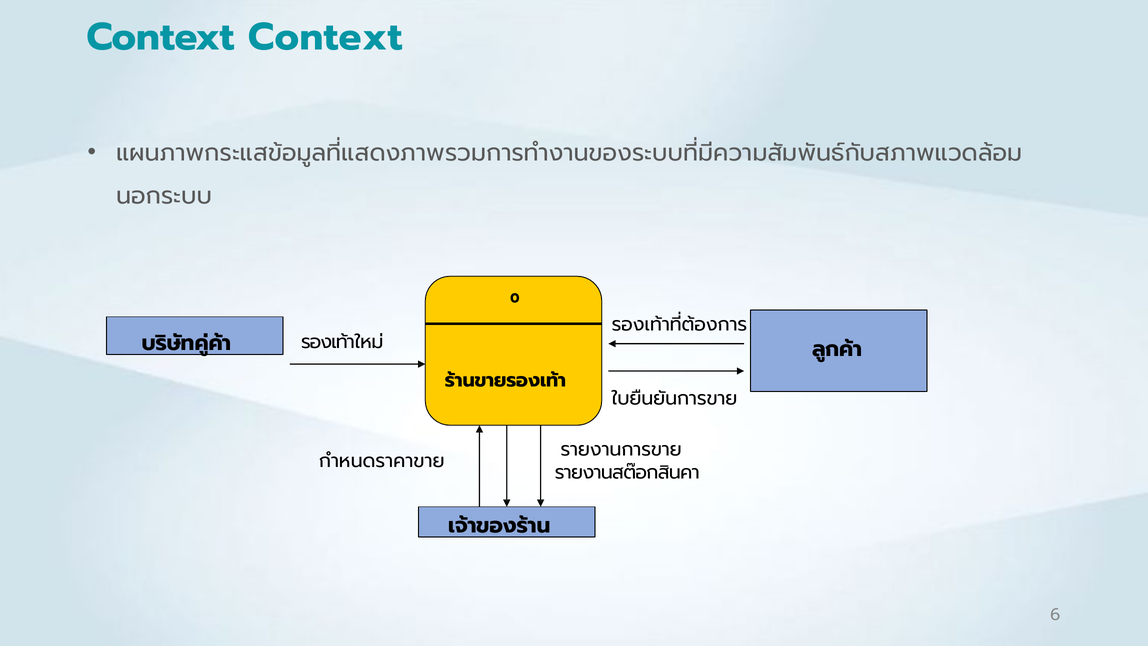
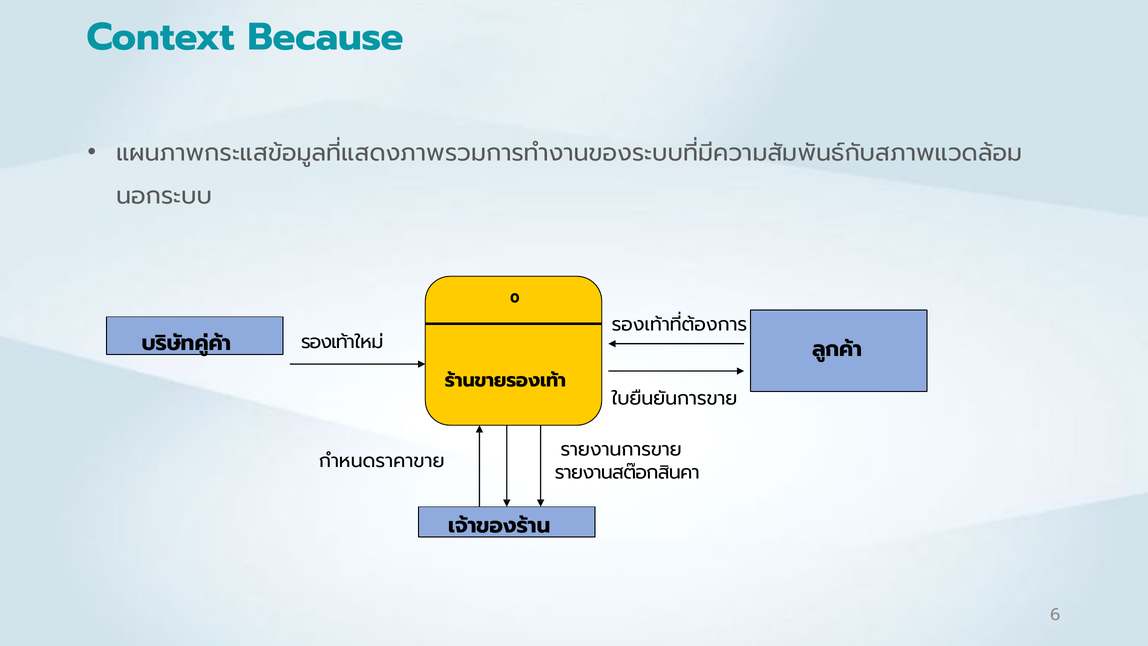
Context Context: Context -> Because
